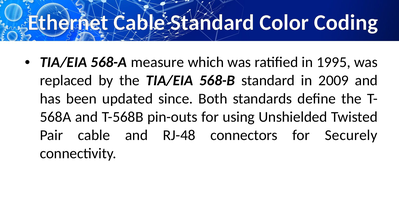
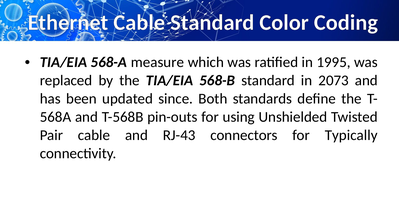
2009: 2009 -> 2073
RJ-48: RJ-48 -> RJ-43
Securely: Securely -> Typically
